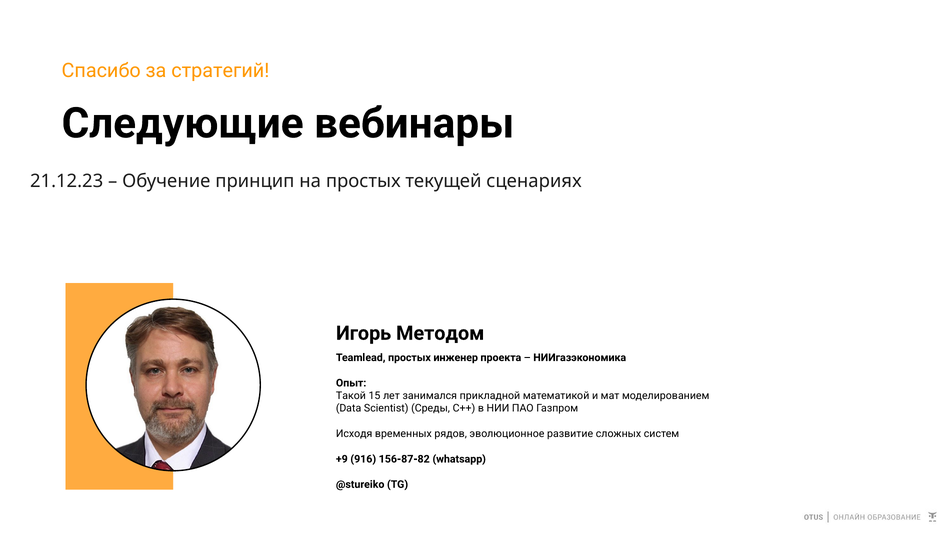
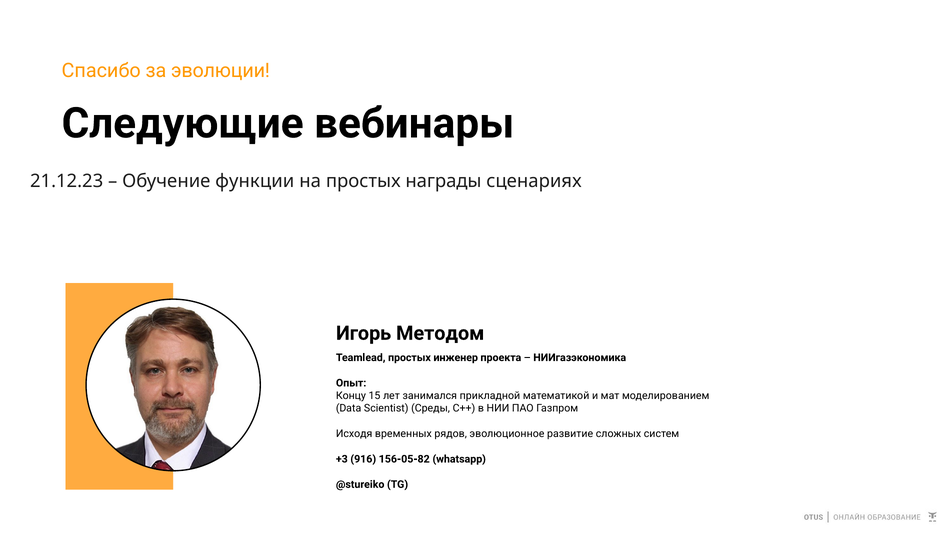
стратегий: стратегий -> эволюции
принцип: принцип -> функции
текущей: текущей -> награды
Такой: Такой -> Концу
+9: +9 -> +3
156-87-82: 156-87-82 -> 156-05-82
